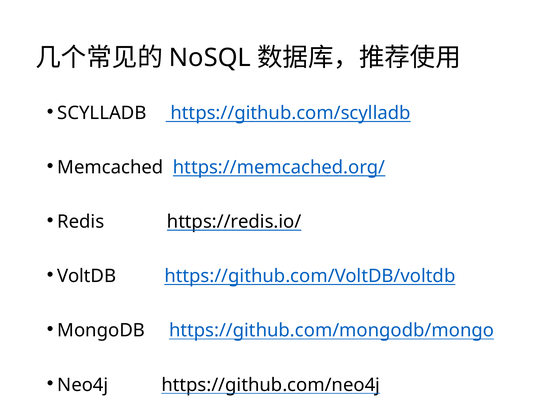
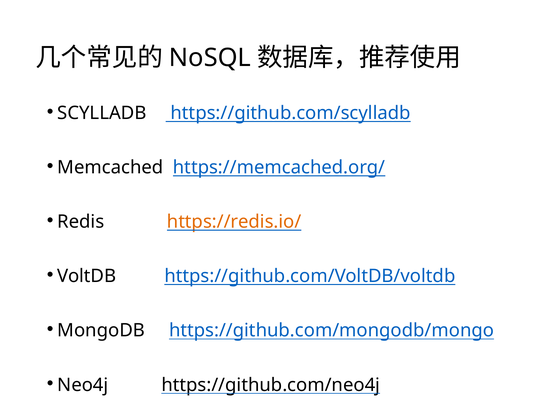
https://redis.io/ colour: black -> orange
